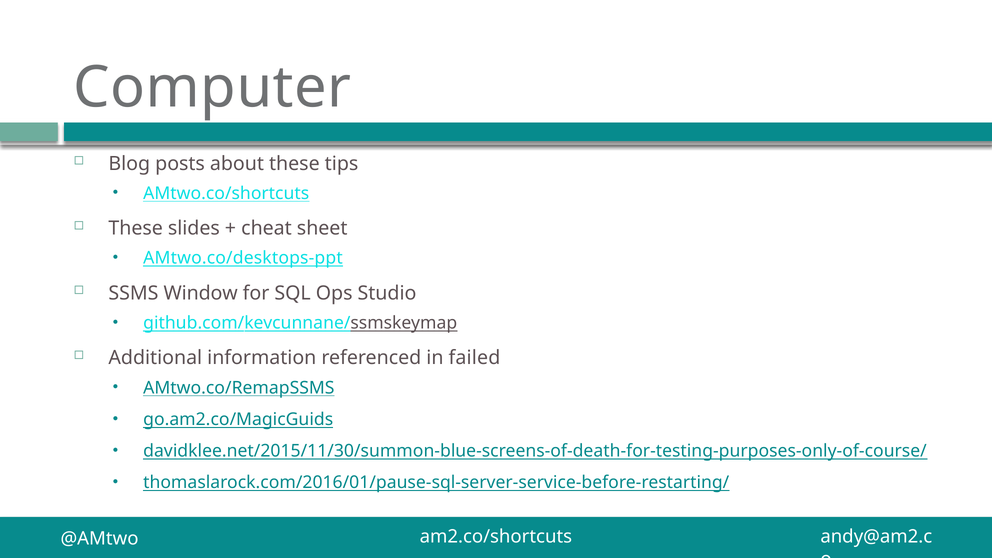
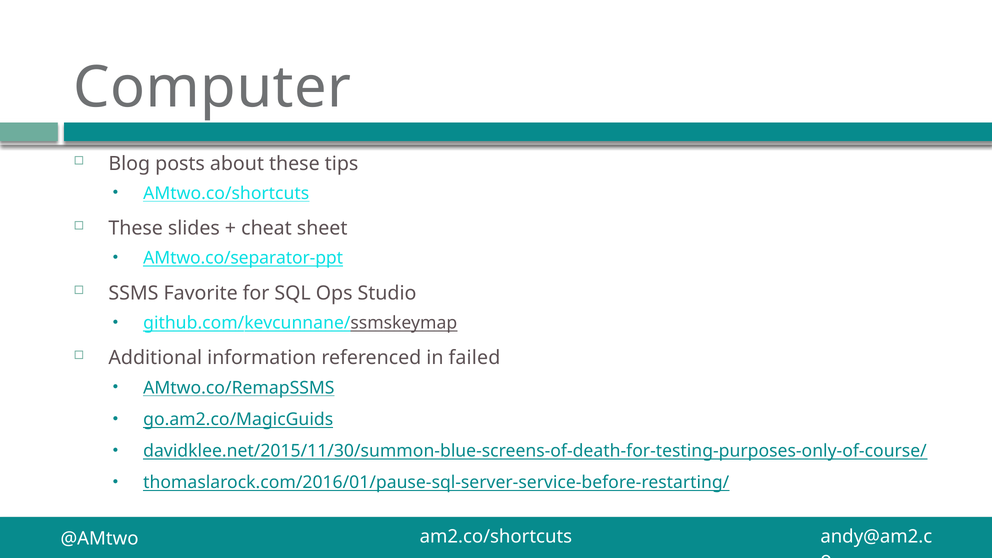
AMtwo.co/desktops-ppt: AMtwo.co/desktops-ppt -> AMtwo.co/separator-ppt
Window: Window -> Favorite
